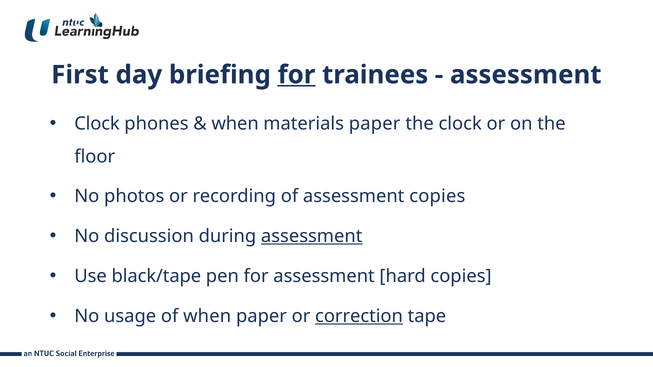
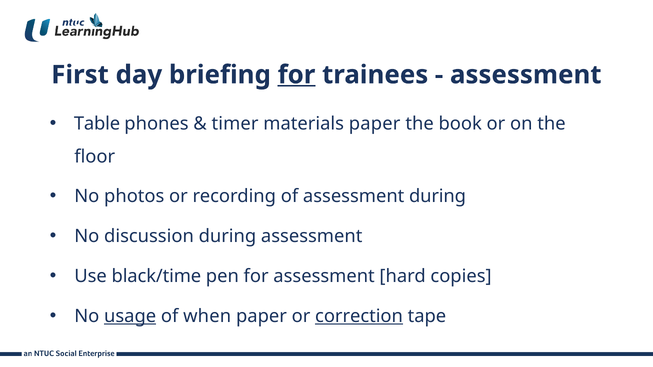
Clock at (97, 124): Clock -> Table
when at (235, 124): when -> timer
the clock: clock -> book
assessment copies: copies -> during
assessment at (312, 236) underline: present -> none
black/tape: black/tape -> black/time
usage underline: none -> present
